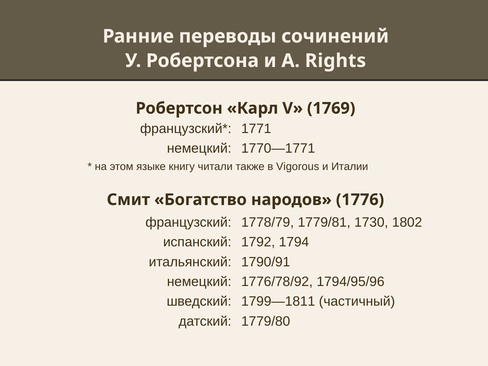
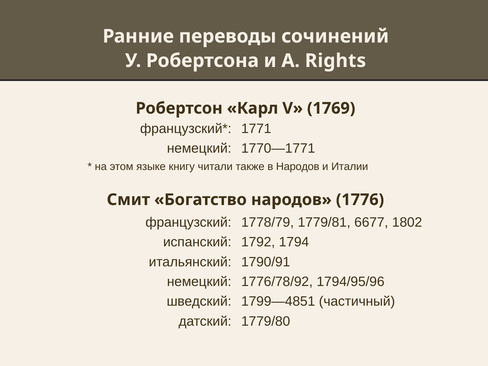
в Vigorous: Vigorous -> Народов
1730: 1730 -> 6677
1799—1811: 1799—1811 -> 1799—4851
